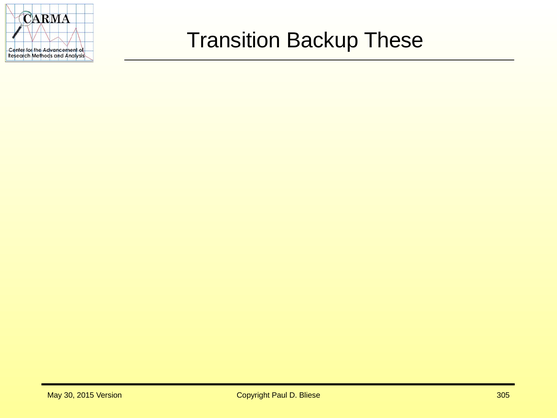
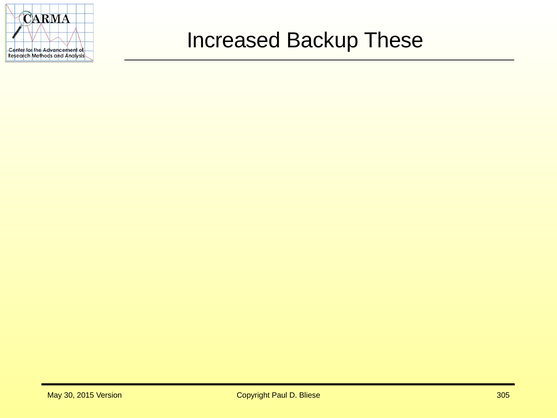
Transition: Transition -> Increased
